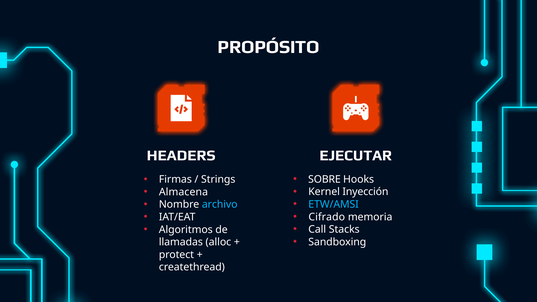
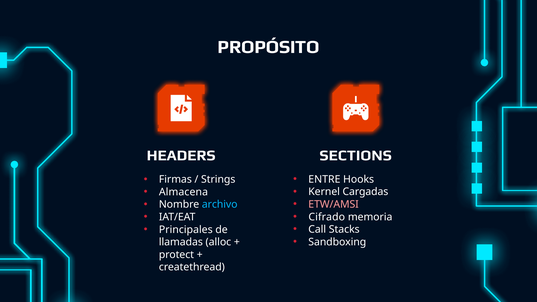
EJECUTAR: EJECUTAR -> SECTIONS
SOBRE: SOBRE -> ENTRE
Inyección: Inyección -> Cargadas
ETW/AMSI colour: light blue -> pink
Algoritmos: Algoritmos -> Principales
